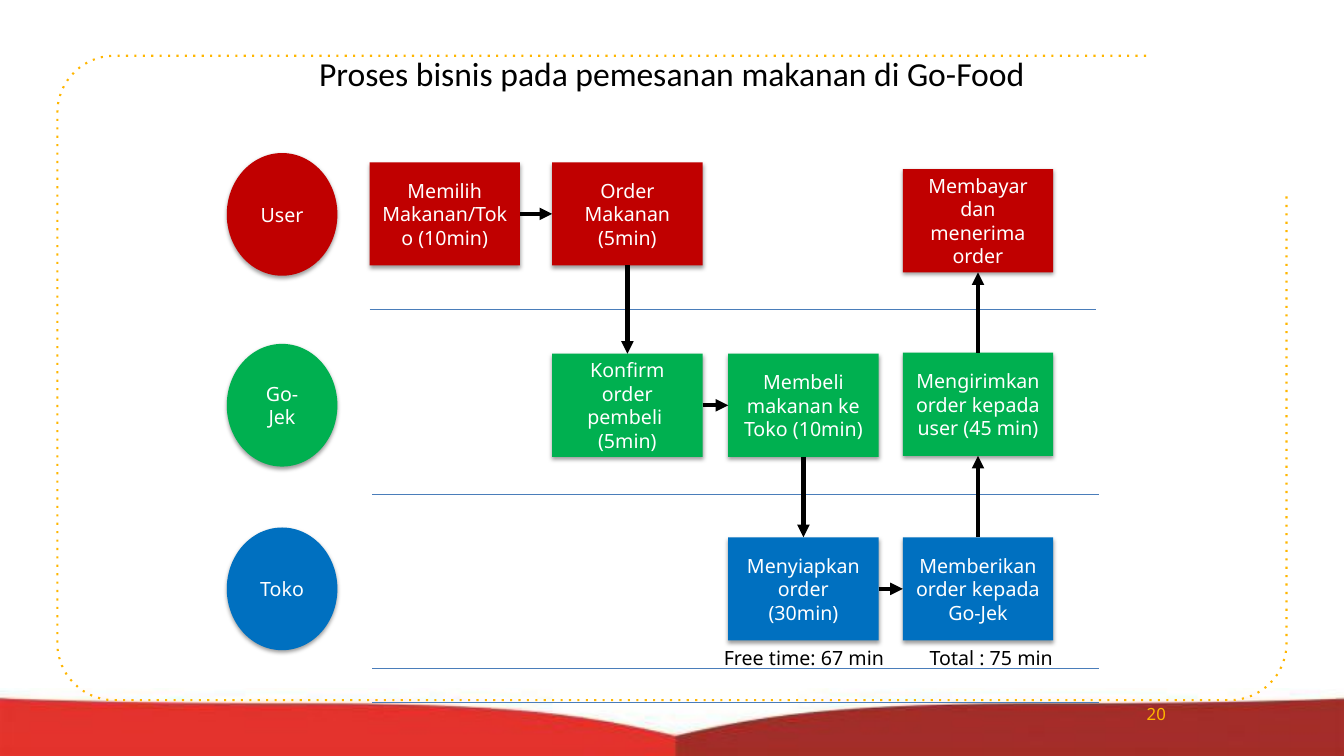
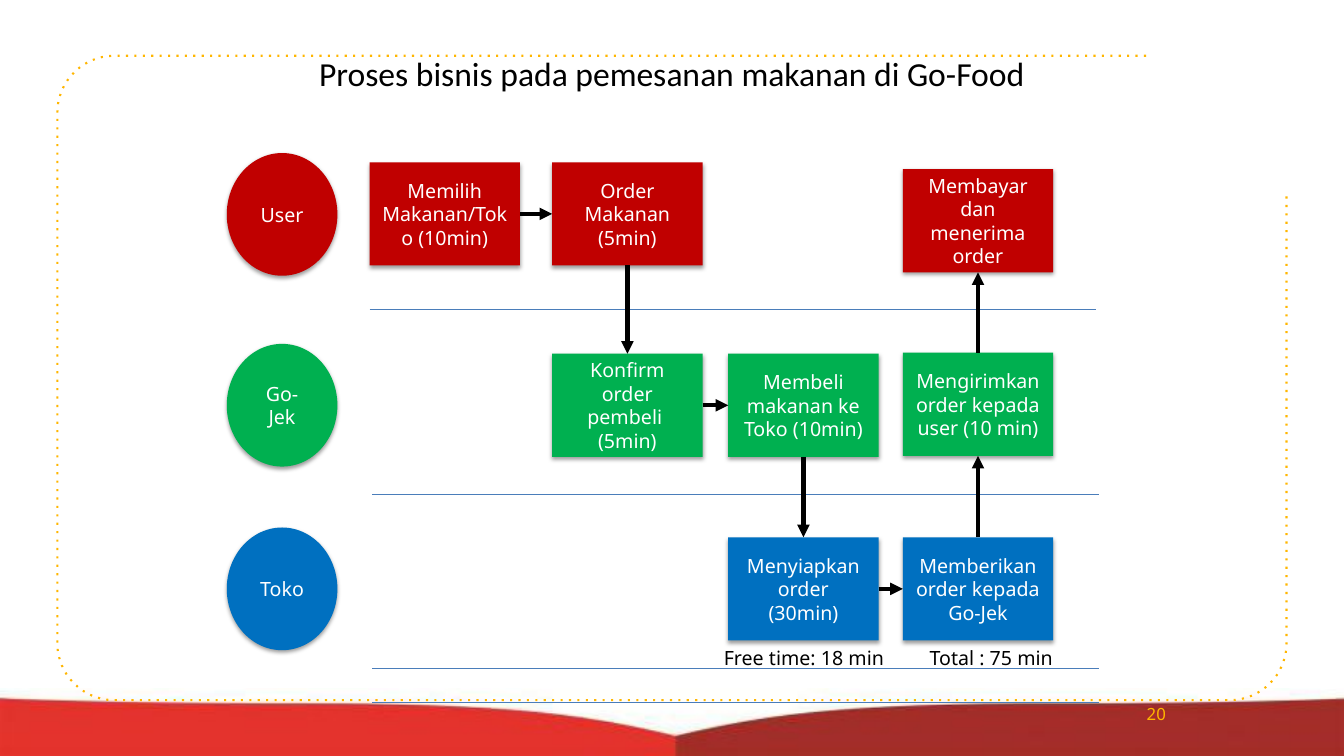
45: 45 -> 10
67: 67 -> 18
